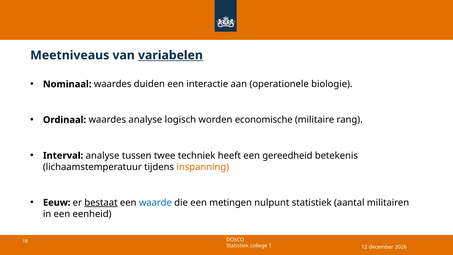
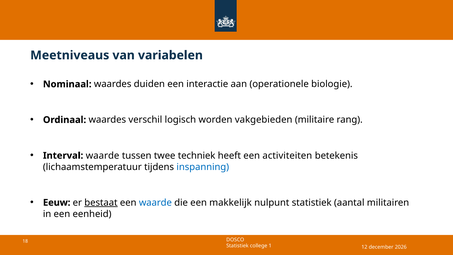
variabelen underline: present -> none
waardes analyse: analyse -> verschil
economische: economische -> vakgebieden
Interval analyse: analyse -> waarde
gereedheid: gereedheid -> activiteiten
inspanning colour: orange -> blue
metingen: metingen -> makkelijk
